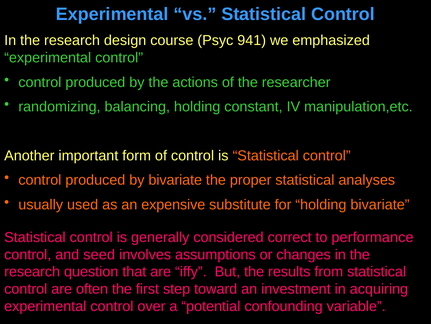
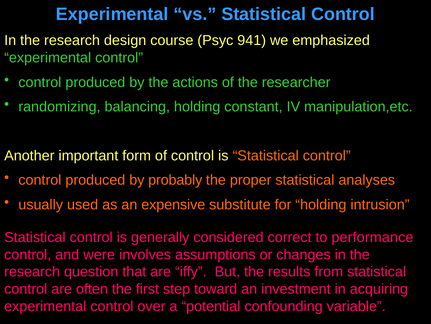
by bivariate: bivariate -> probably
holding bivariate: bivariate -> intrusion
seed: seed -> were
